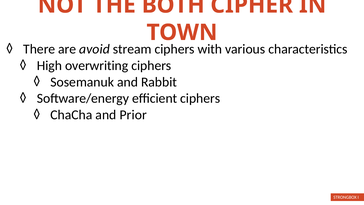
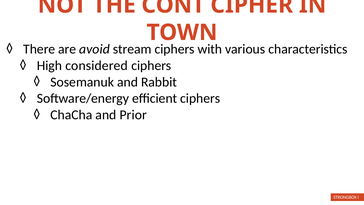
BOTH: BOTH -> CONT
overwriting: overwriting -> considered
